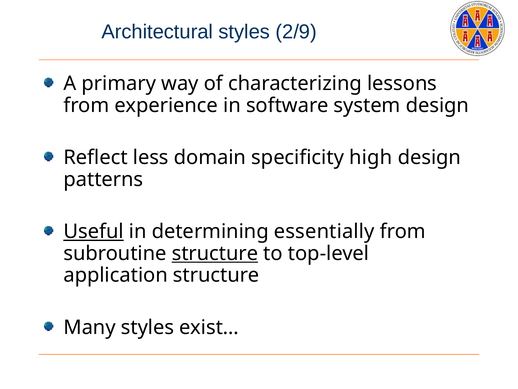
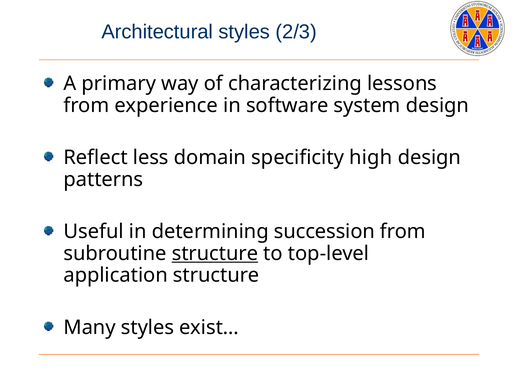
2/9: 2/9 -> 2/3
Useful underline: present -> none
essentially: essentially -> succession
